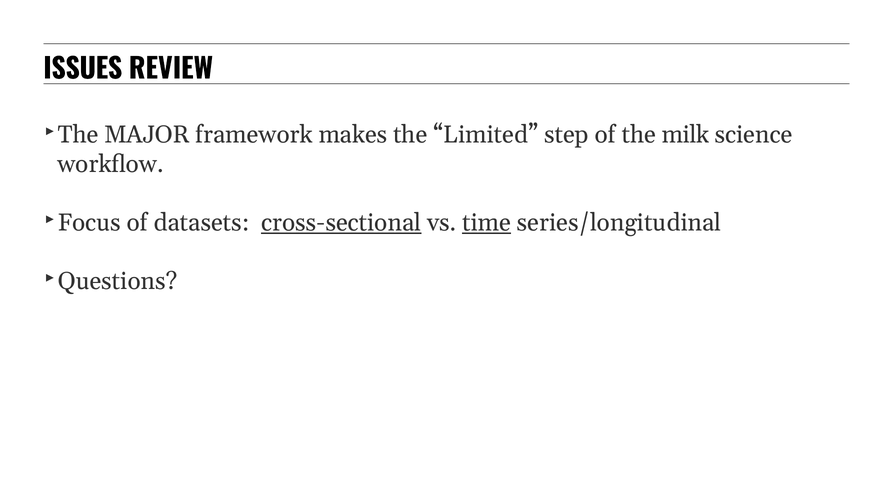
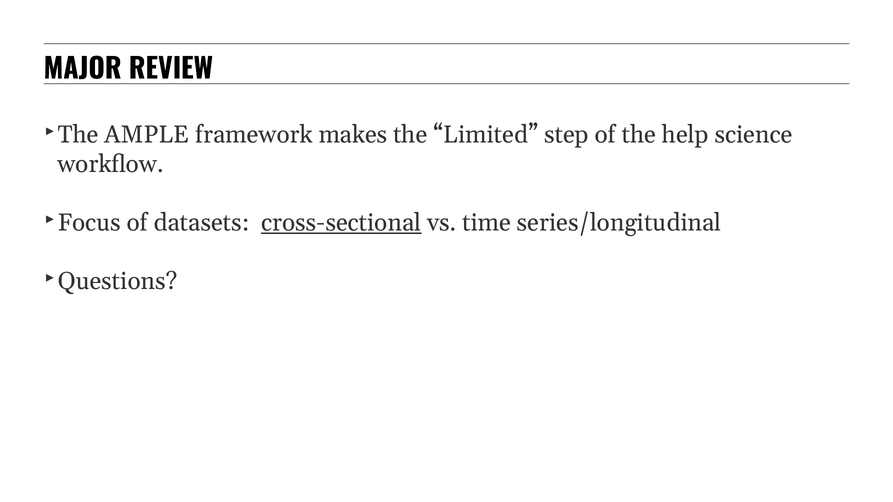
ISSUES: ISSUES -> MAJOR
MAJOR: MAJOR -> AMPLE
milk: milk -> help
time underline: present -> none
